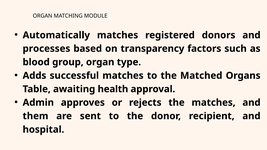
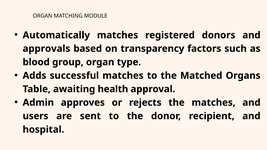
processes: processes -> approvals
them: them -> users
